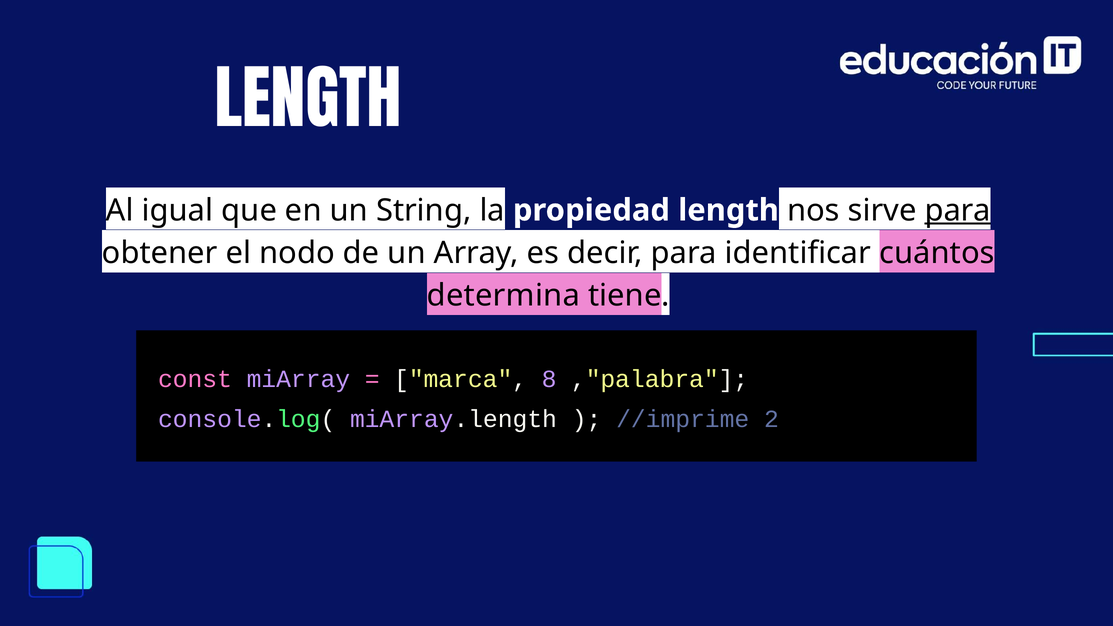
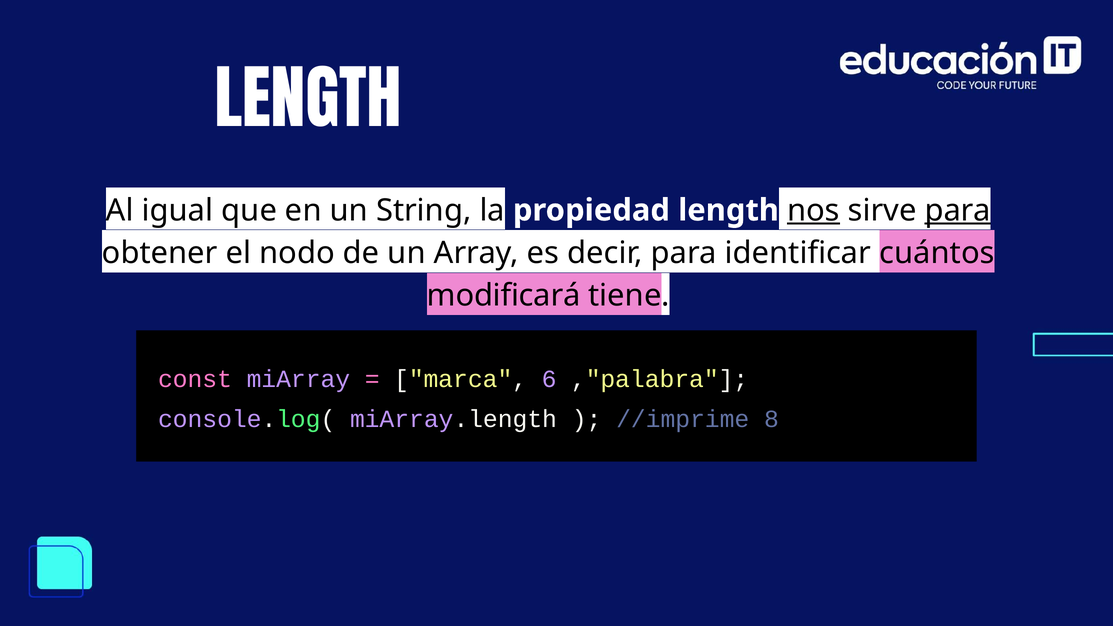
nos underline: none -> present
determina: determina -> modificará
8: 8 -> 6
2: 2 -> 8
